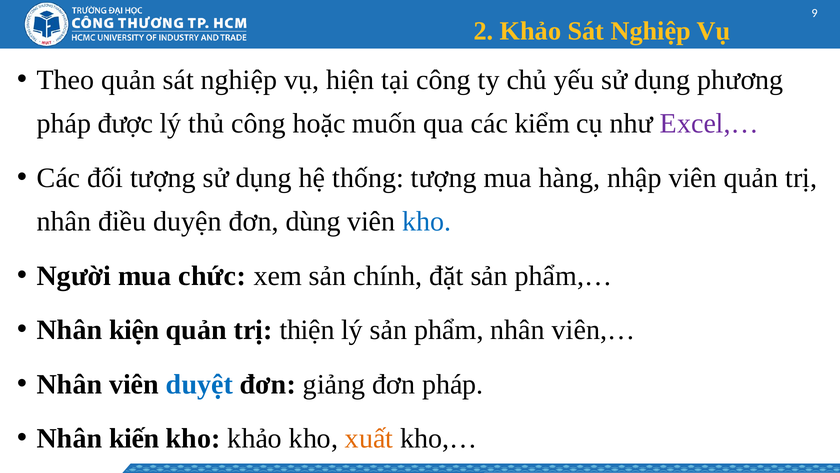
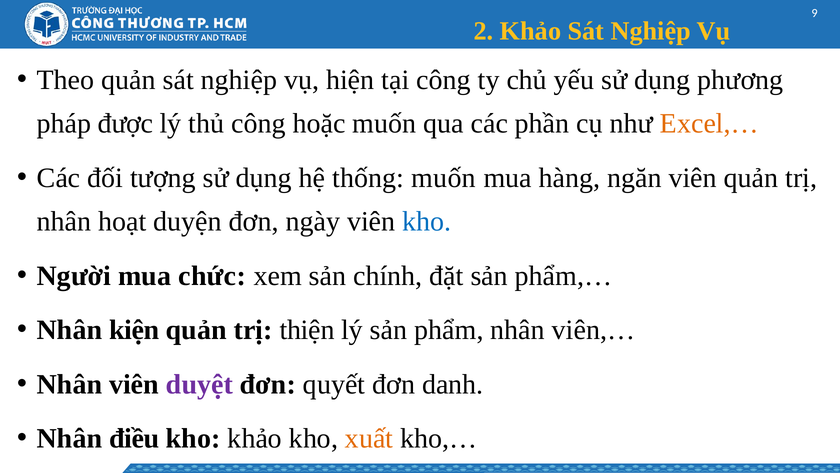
kiểm: kiểm -> phần
Excel,… colour: purple -> orange
thống tượng: tượng -> muốn
nhập: nhập -> ngăn
điều: điều -> hoạt
dùng: dùng -> ngày
duyệt colour: blue -> purple
giảng: giảng -> quyết
đơn pháp: pháp -> danh
kiến: kiến -> điều
